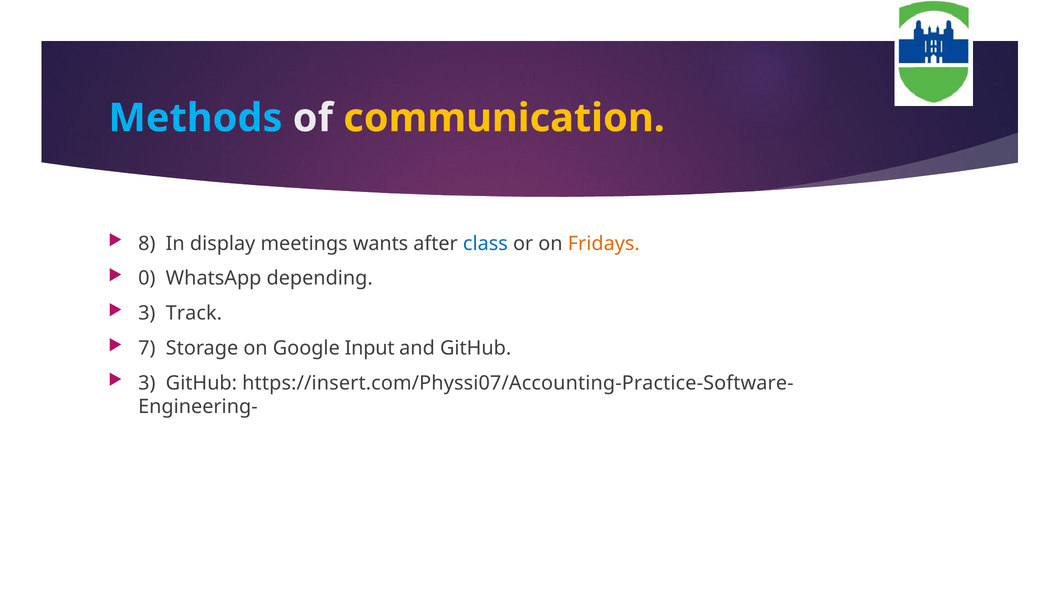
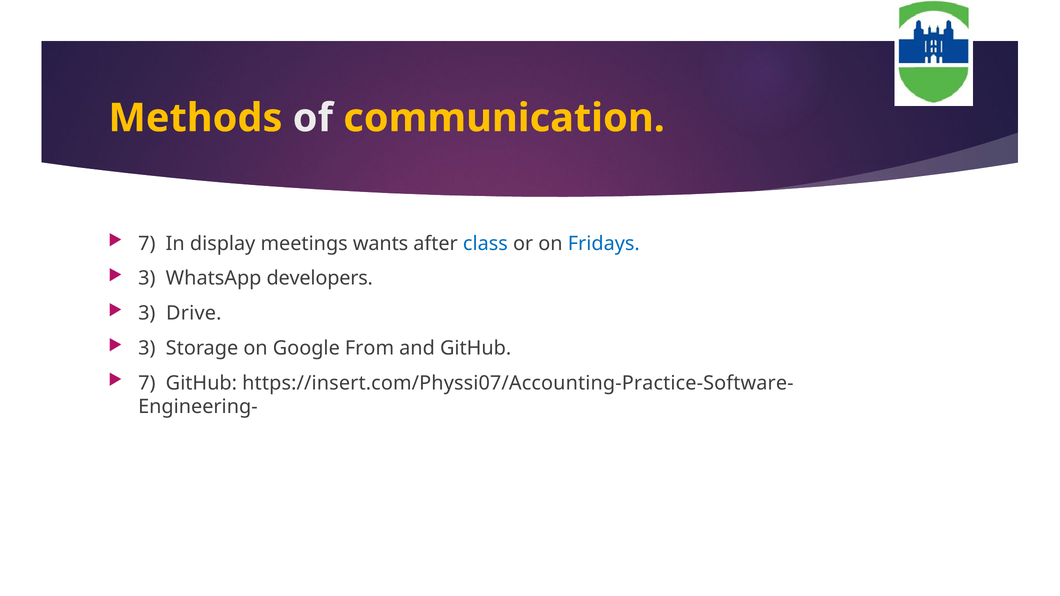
Methods colour: light blue -> yellow
8 at (147, 244): 8 -> 7
Fridays colour: orange -> blue
0 at (147, 279): 0 -> 3
depending: depending -> developers
Track: Track -> Drive
7 at (147, 348): 7 -> 3
Input: Input -> From
3 at (147, 383): 3 -> 7
